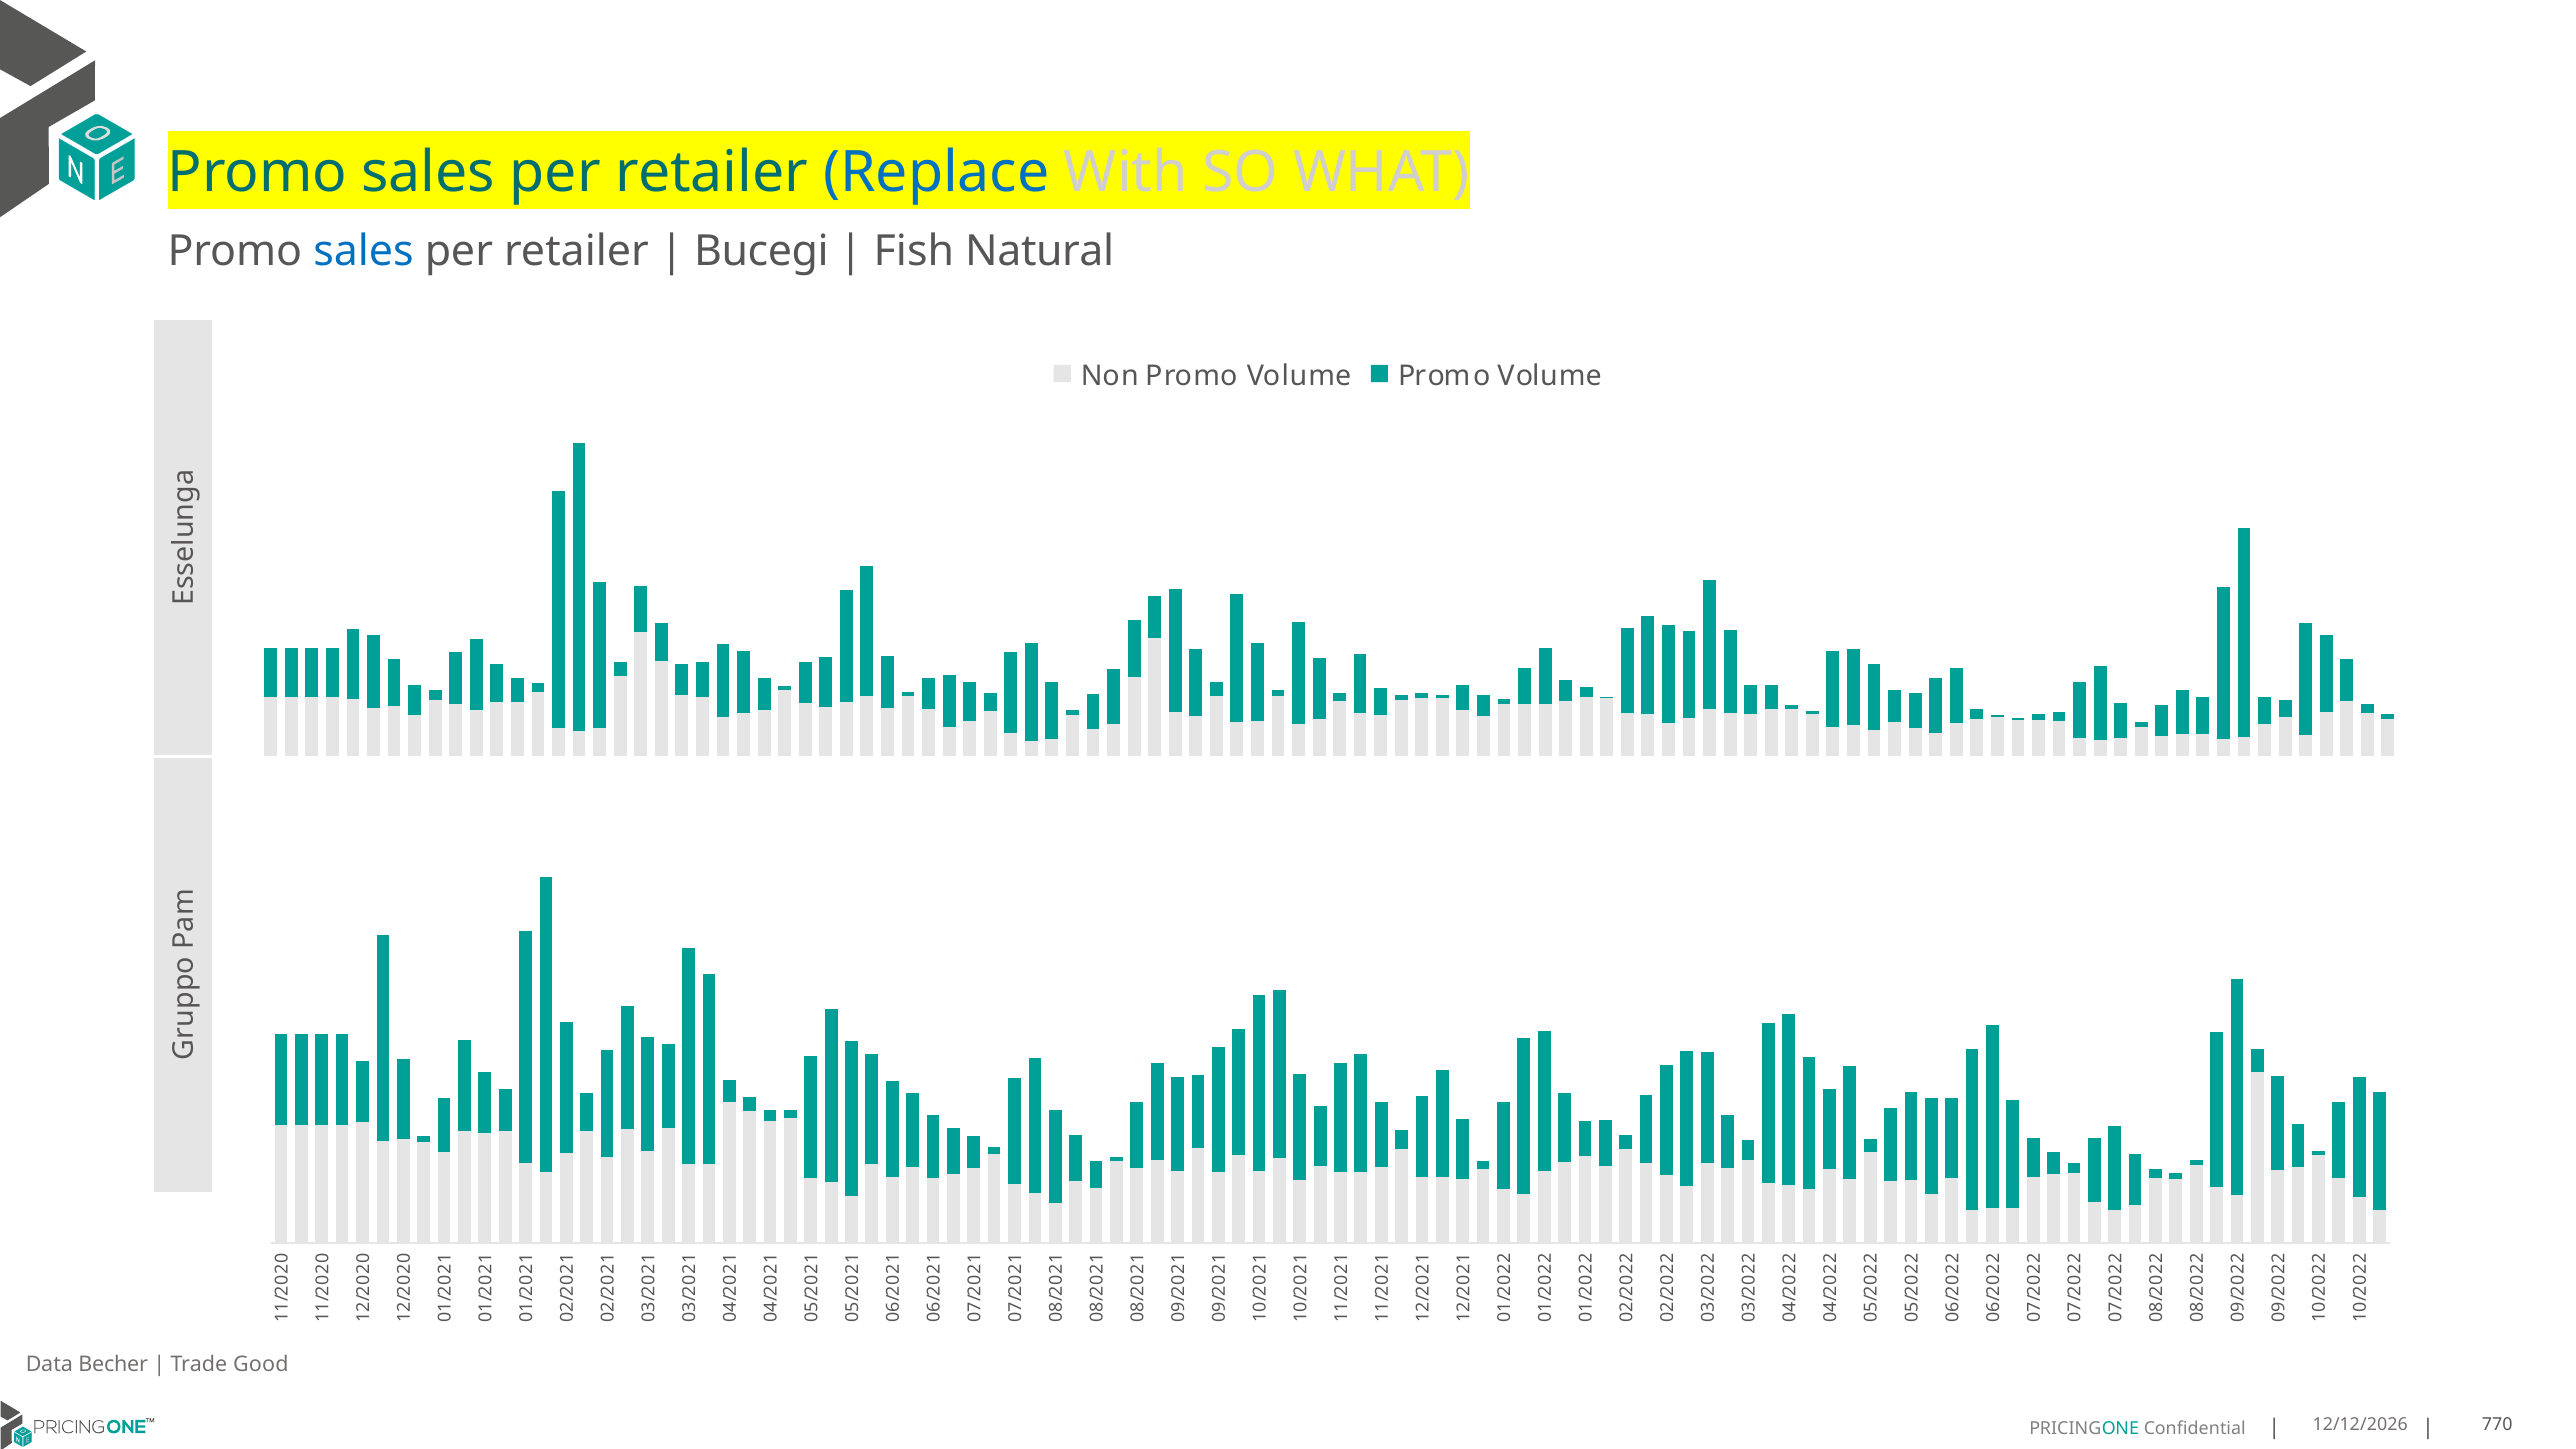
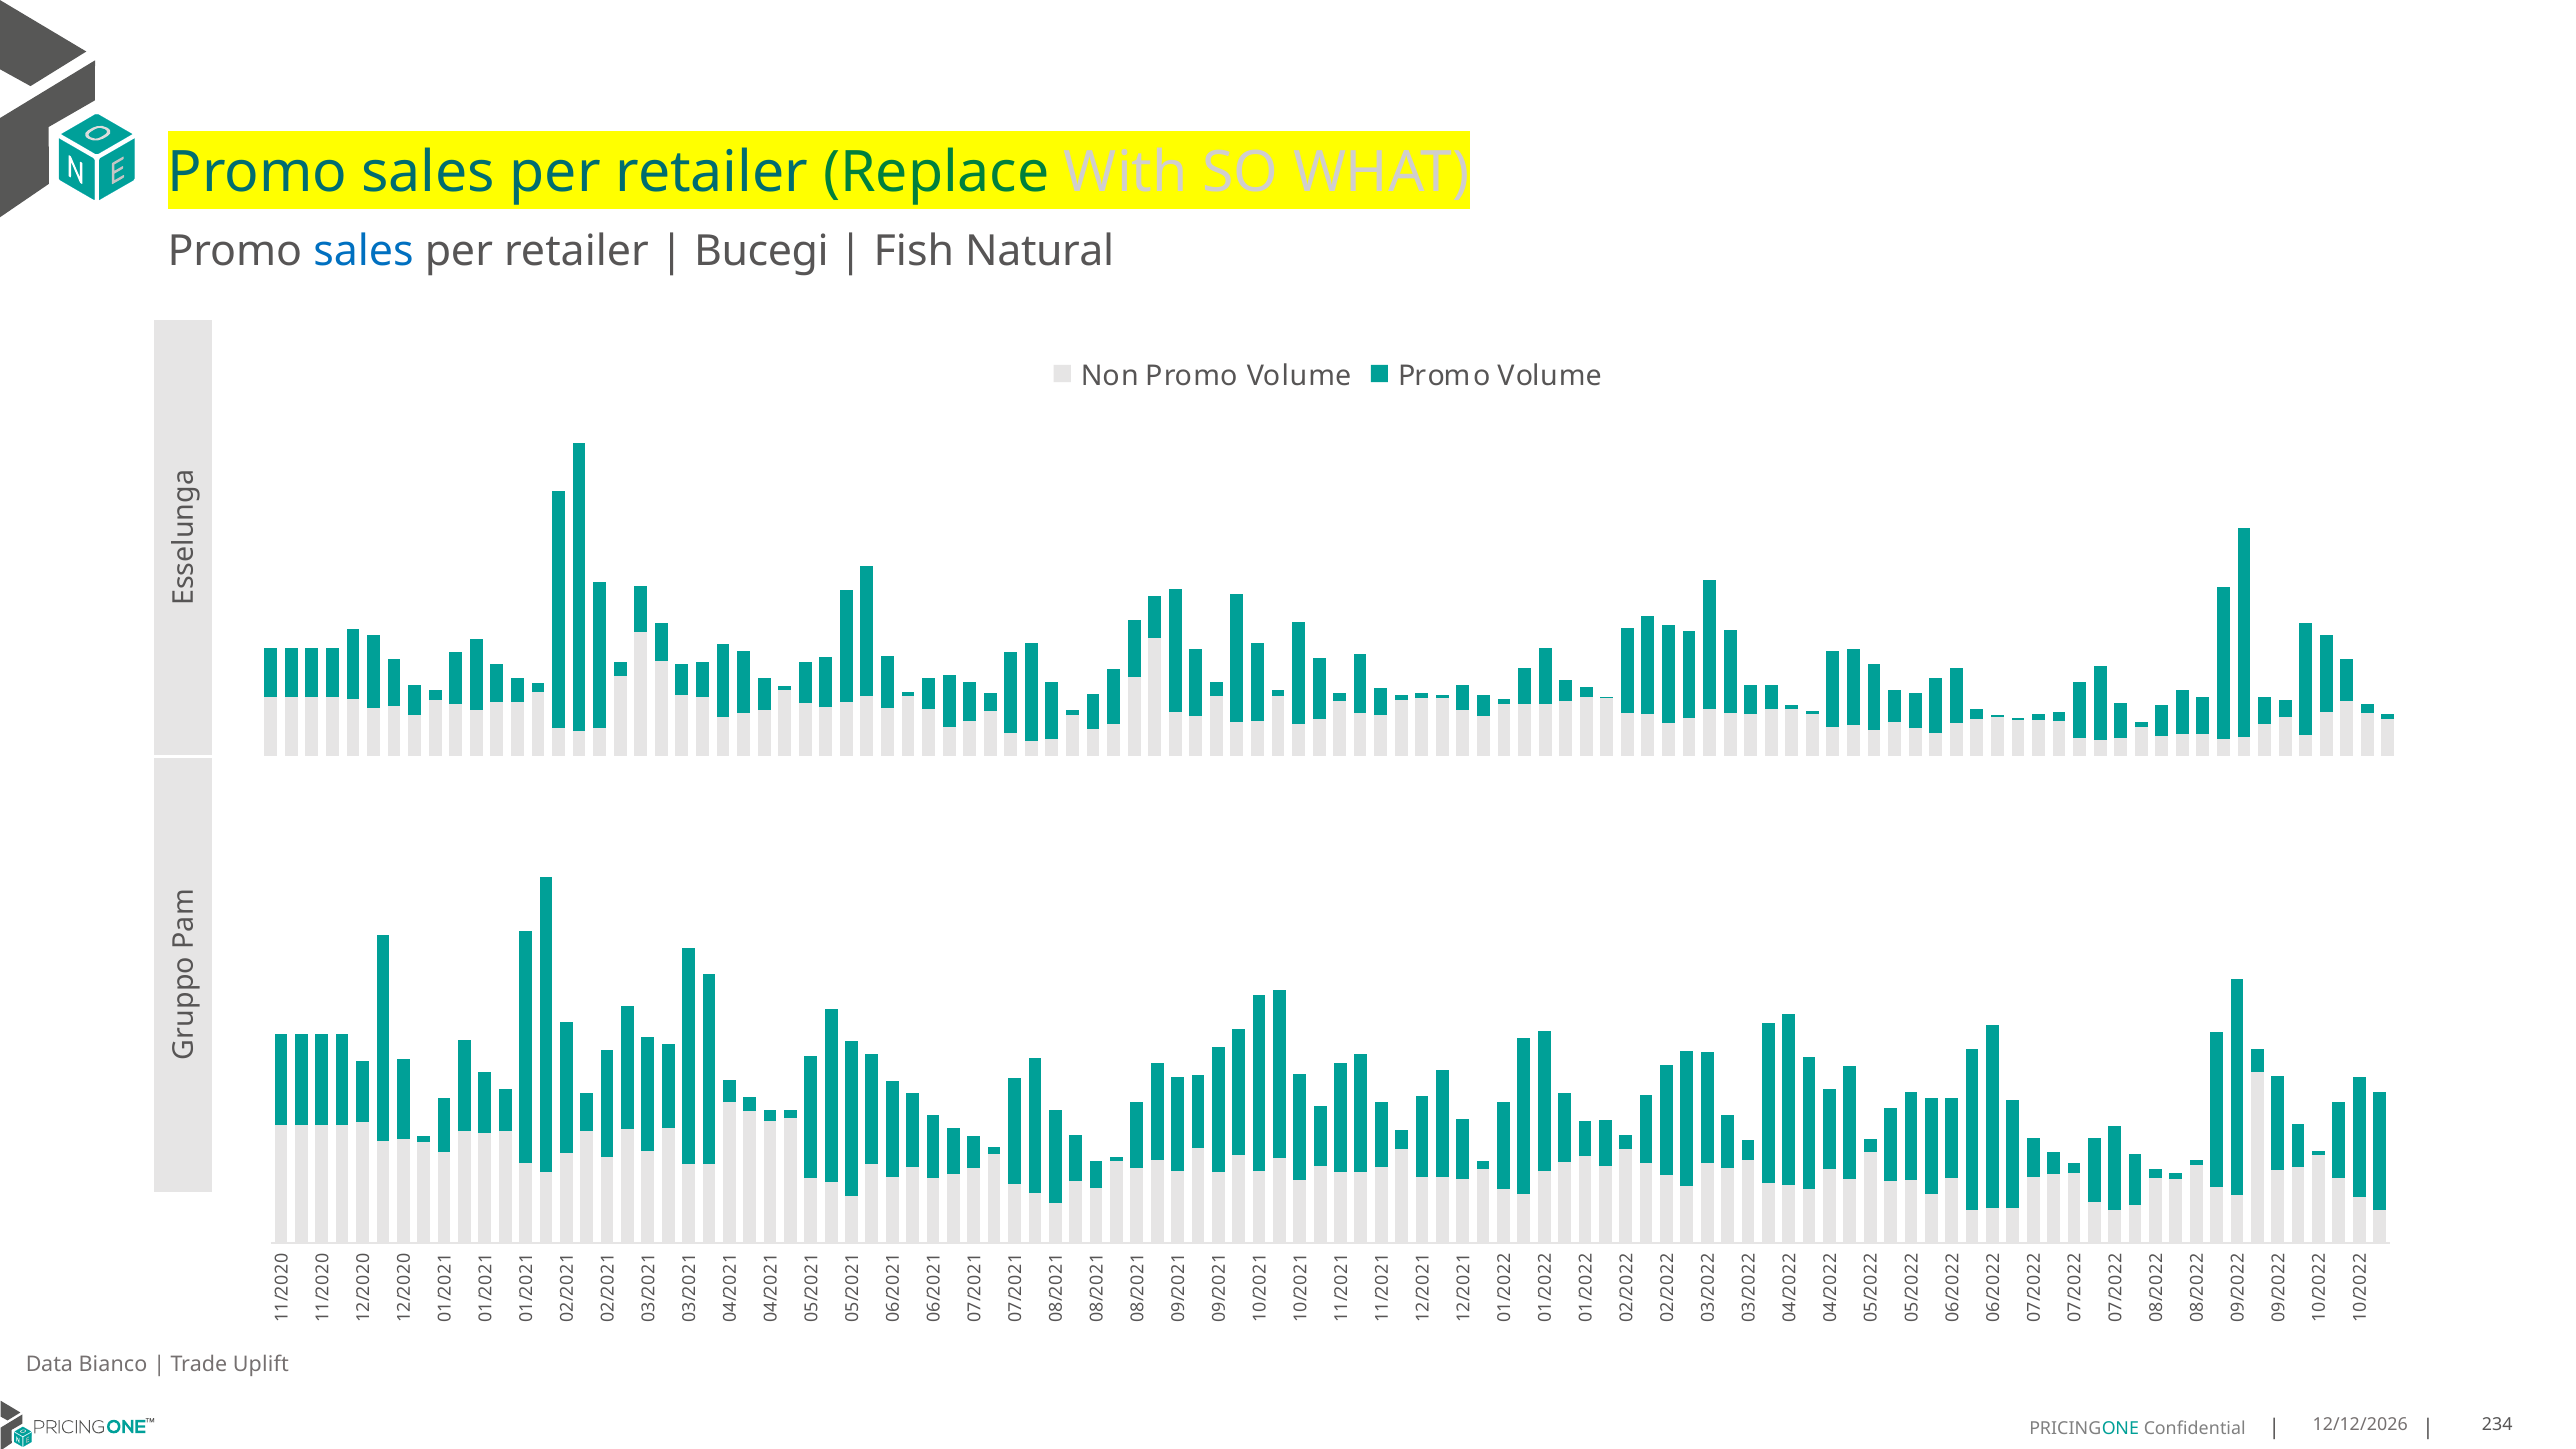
Replace colour: blue -> green
Becher: Becher -> Bianco
Good: Good -> Uplift
770: 770 -> 234
